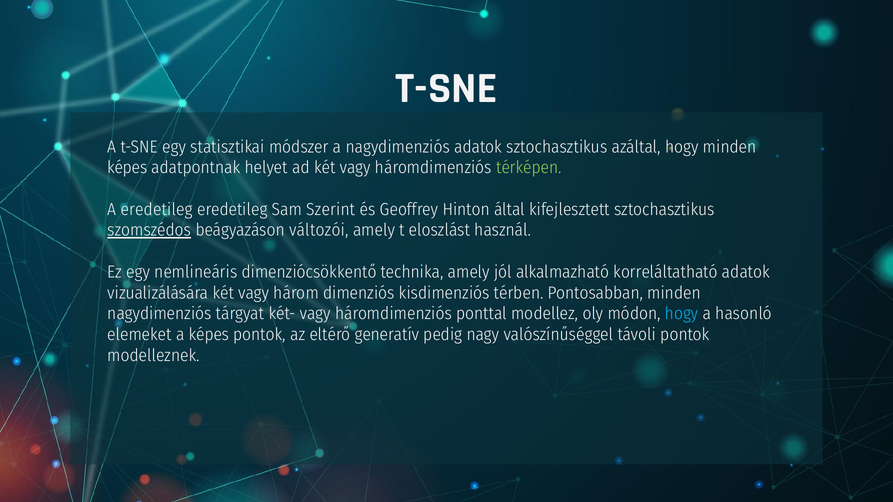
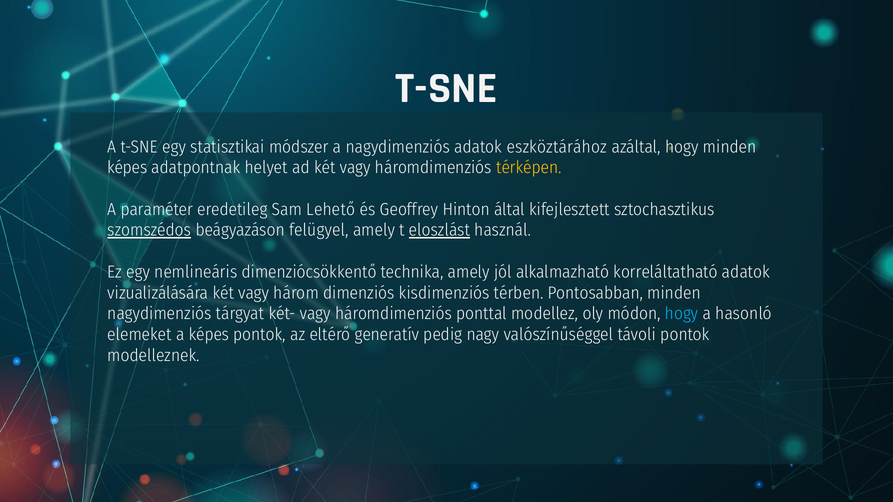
adatok sztochasztikus: sztochasztikus -> eszköztárához
térképen colour: light green -> yellow
A eredetileg: eredetileg -> paraméter
Szerint: Szerint -> Lehető
változói: változói -> felügyel
eloszlást underline: none -> present
